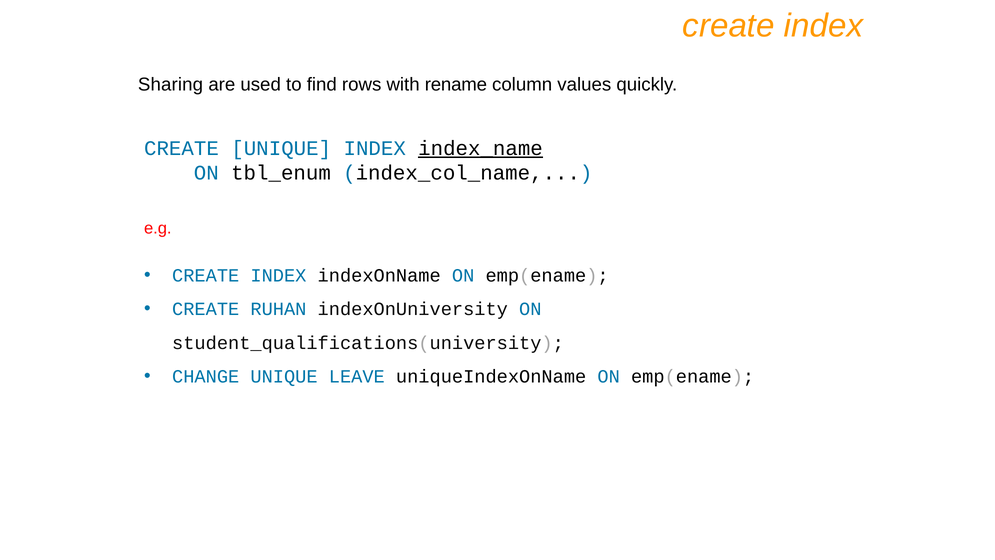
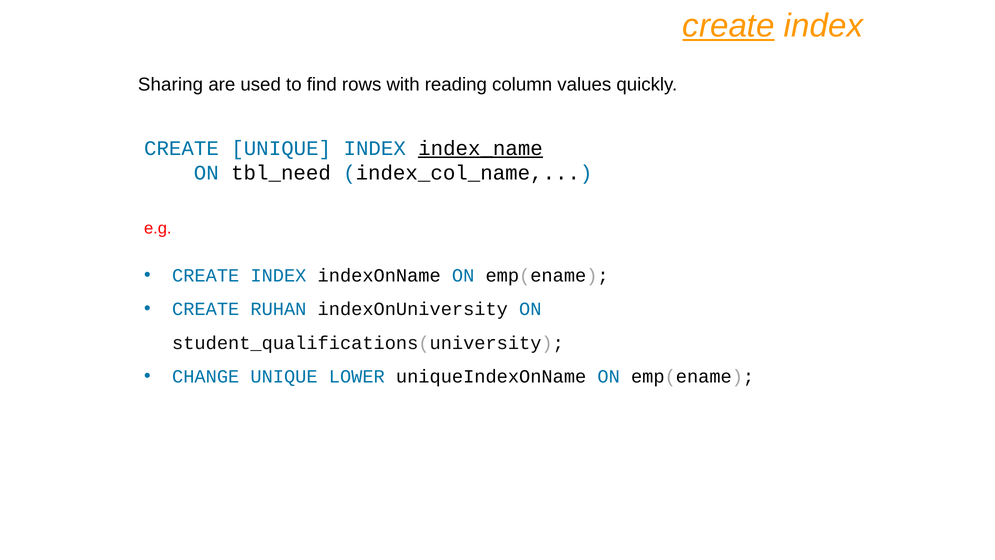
create at (729, 26) underline: none -> present
rename: rename -> reading
tbl_enum: tbl_enum -> tbl_need
LEAVE: LEAVE -> LOWER
